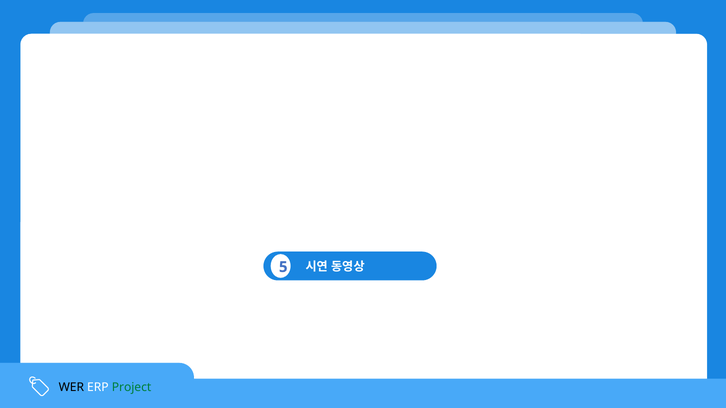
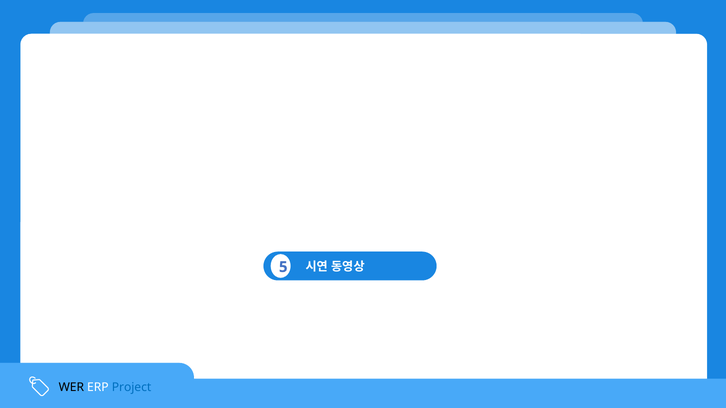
Project colour: green -> blue
